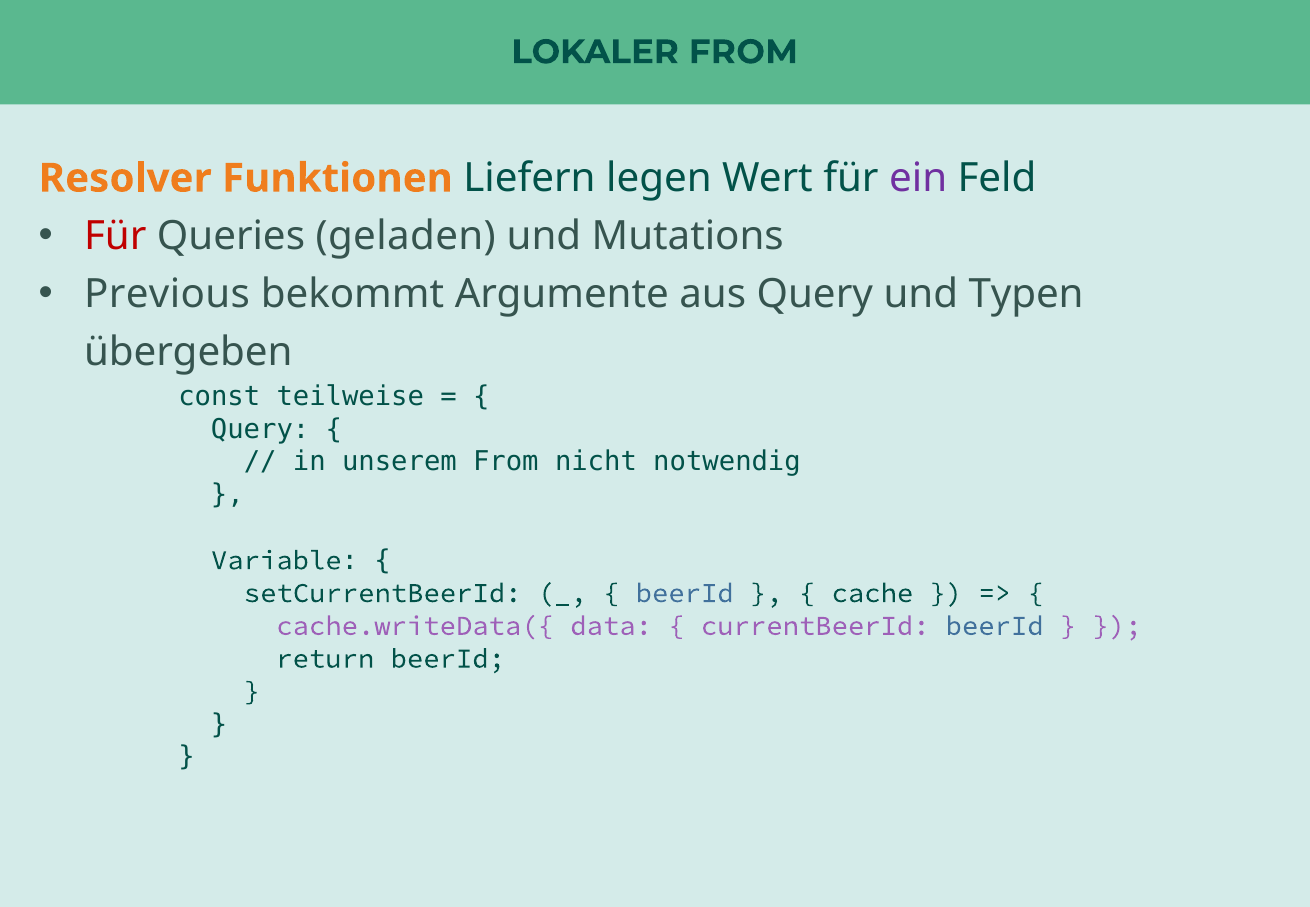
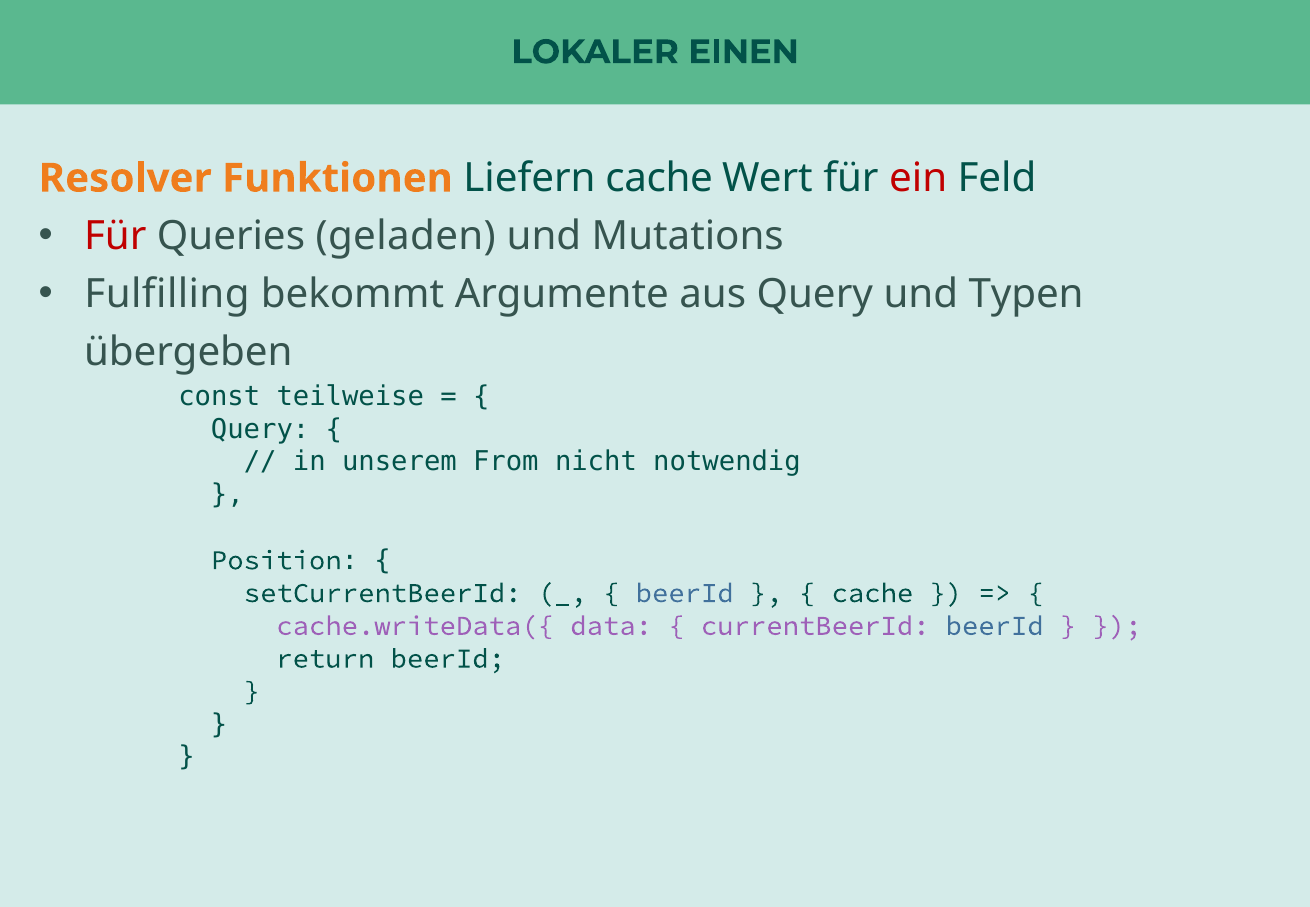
LOKALER FROM: FROM -> EINEN
Liefern legen: legen -> cache
ein colour: purple -> red
Previous: Previous -> Fulfilling
Variable: Variable -> Position
